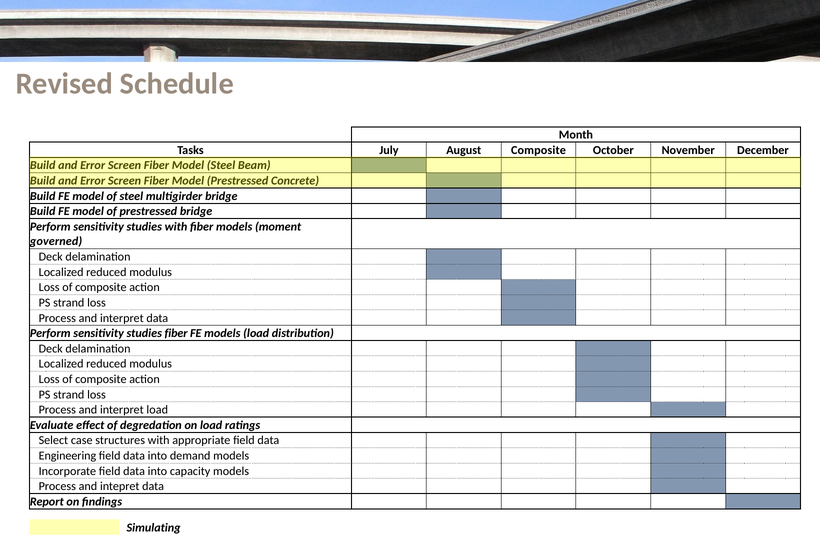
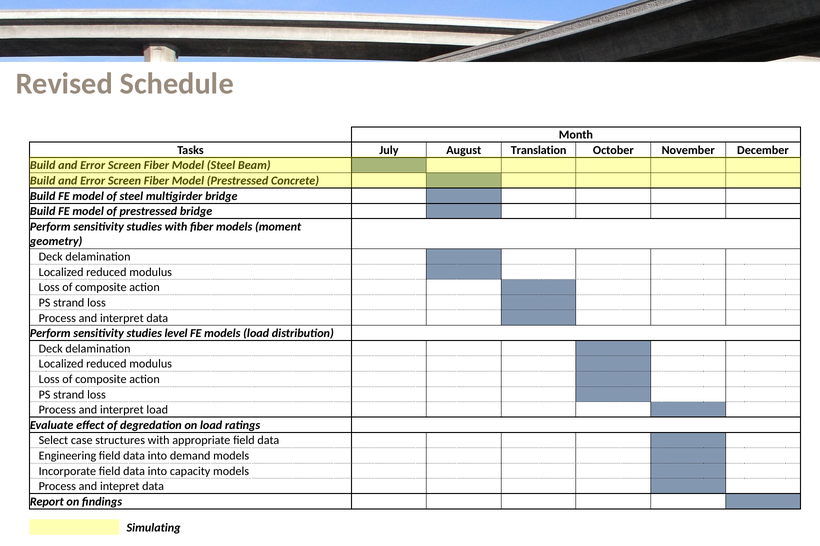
August Composite: Composite -> Translation
governed: governed -> geometry
studies fiber: fiber -> level
